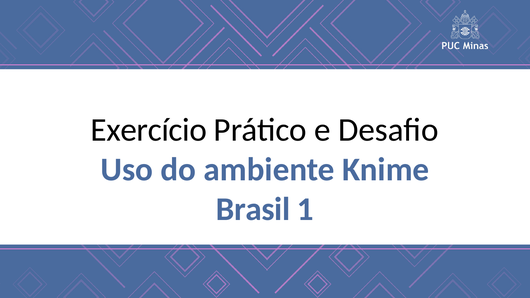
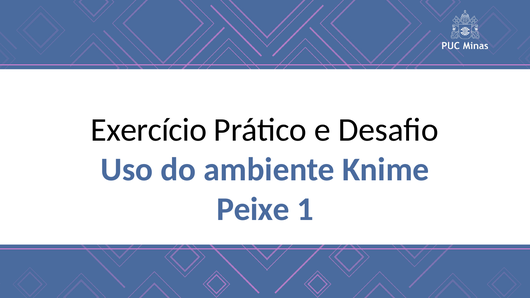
Brasil: Brasil -> Peixe
